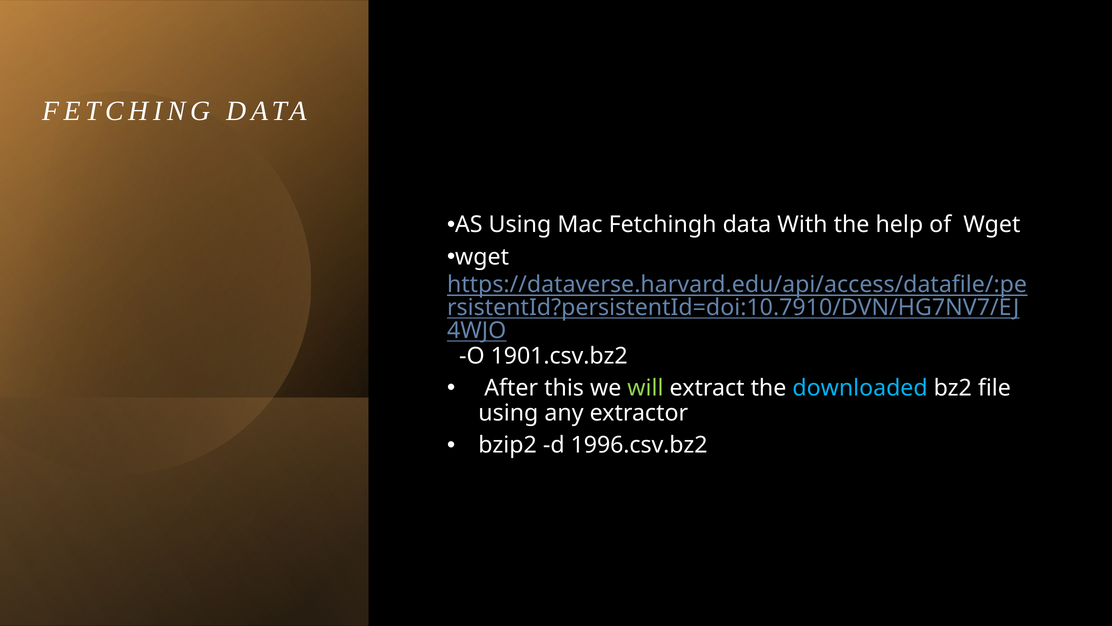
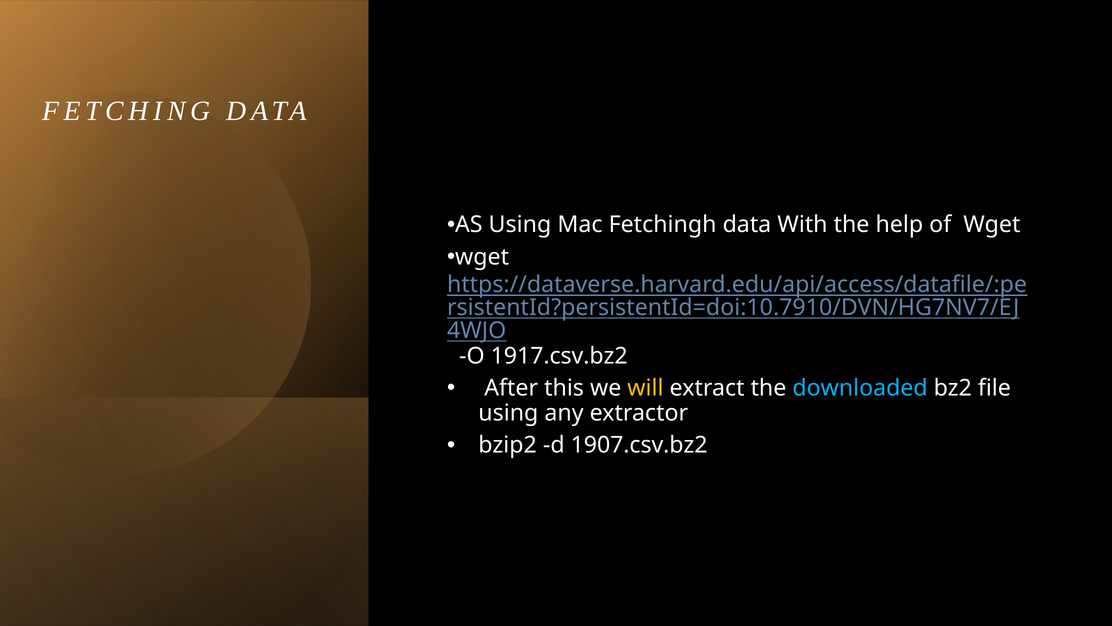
1901.csv.bz2: 1901.csv.bz2 -> 1917.csv.bz2
will colour: light green -> yellow
1996.csv.bz2: 1996.csv.bz2 -> 1907.csv.bz2
